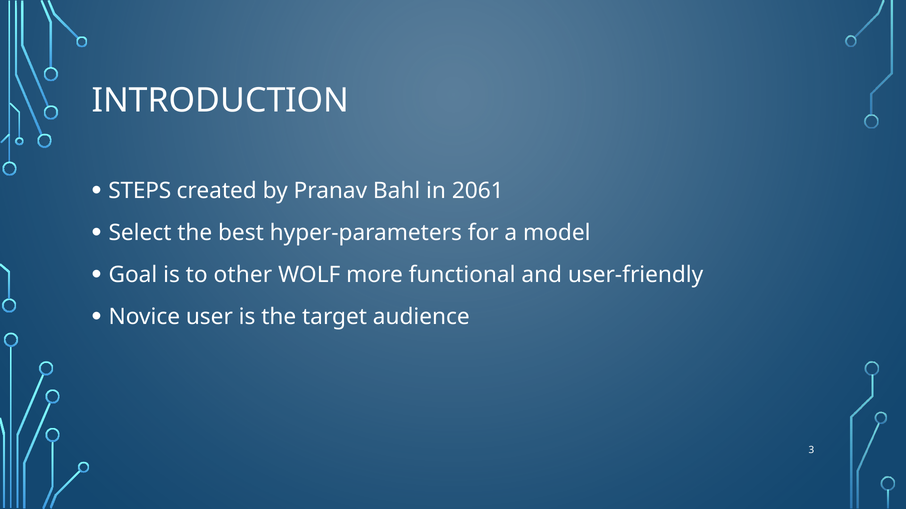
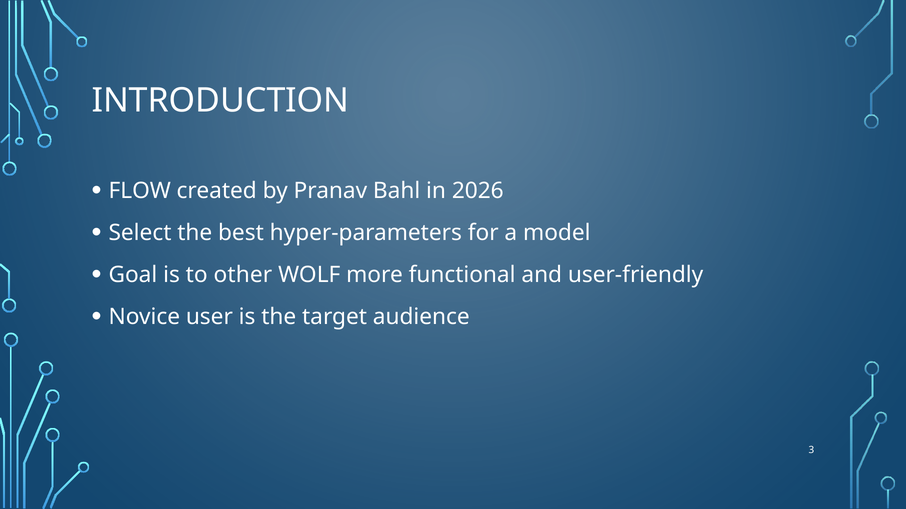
STEPS: STEPS -> FLOW
2061: 2061 -> 2026
